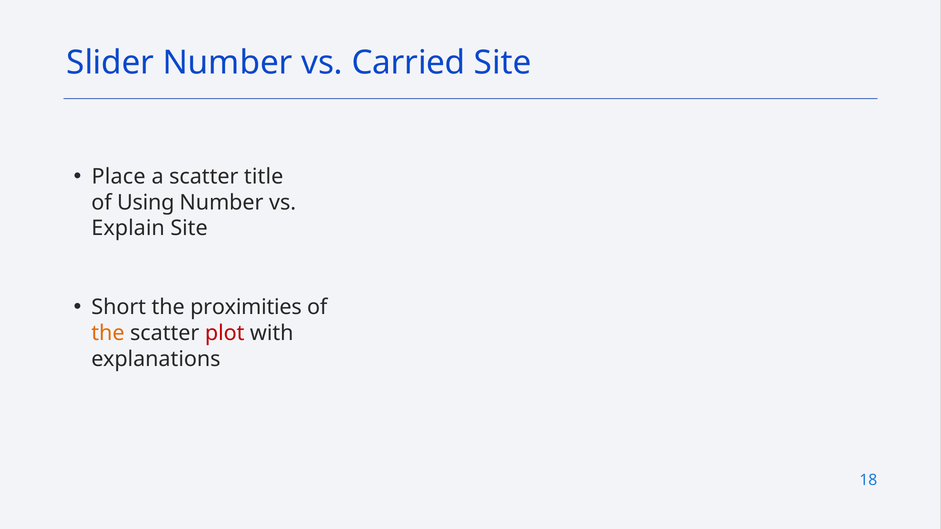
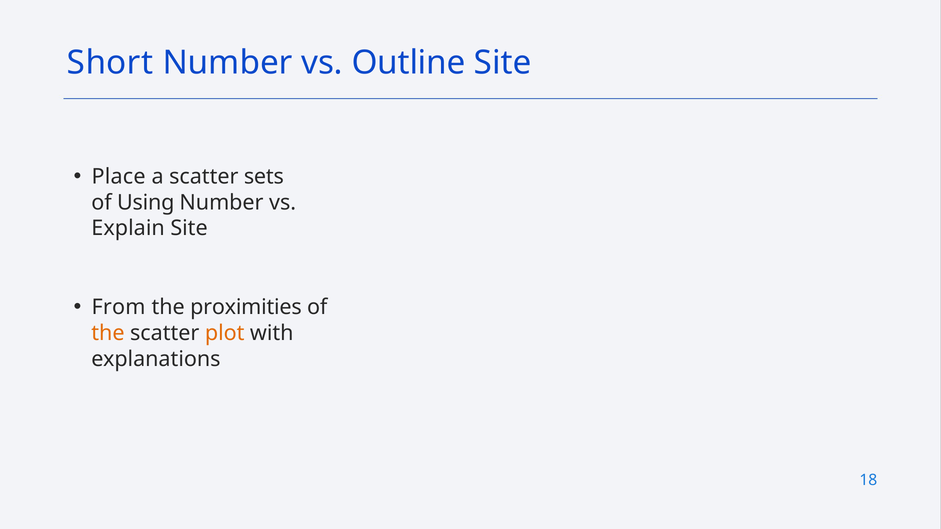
Slider: Slider -> Short
Carried: Carried -> Outline
title: title -> sets
Short: Short -> From
plot colour: red -> orange
